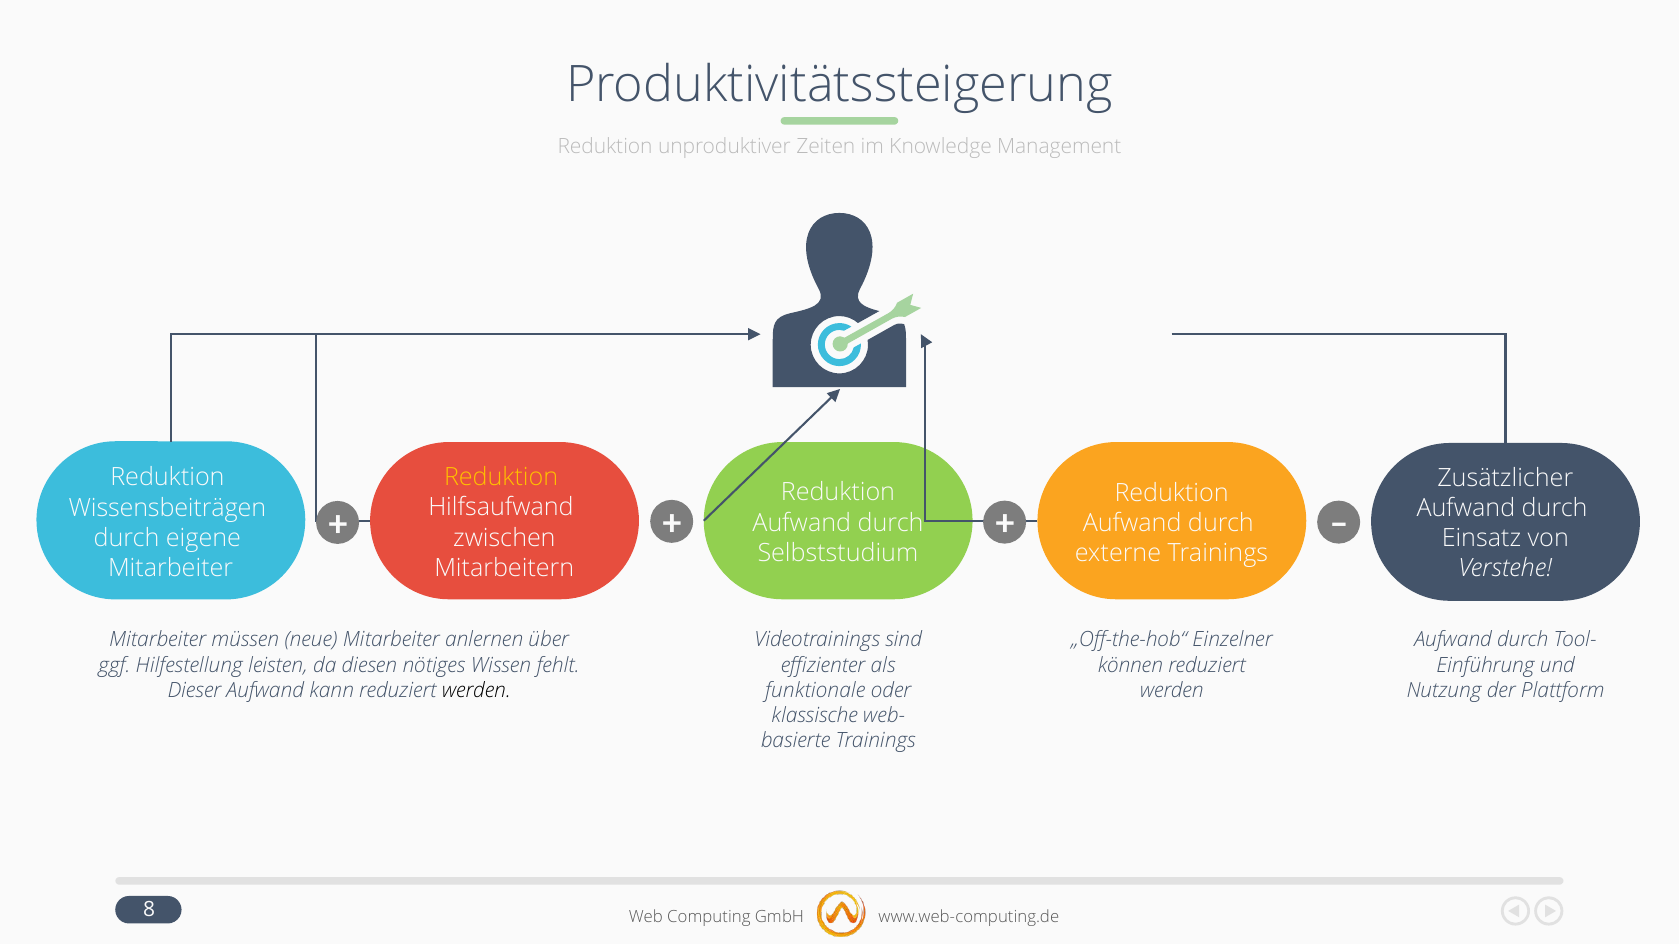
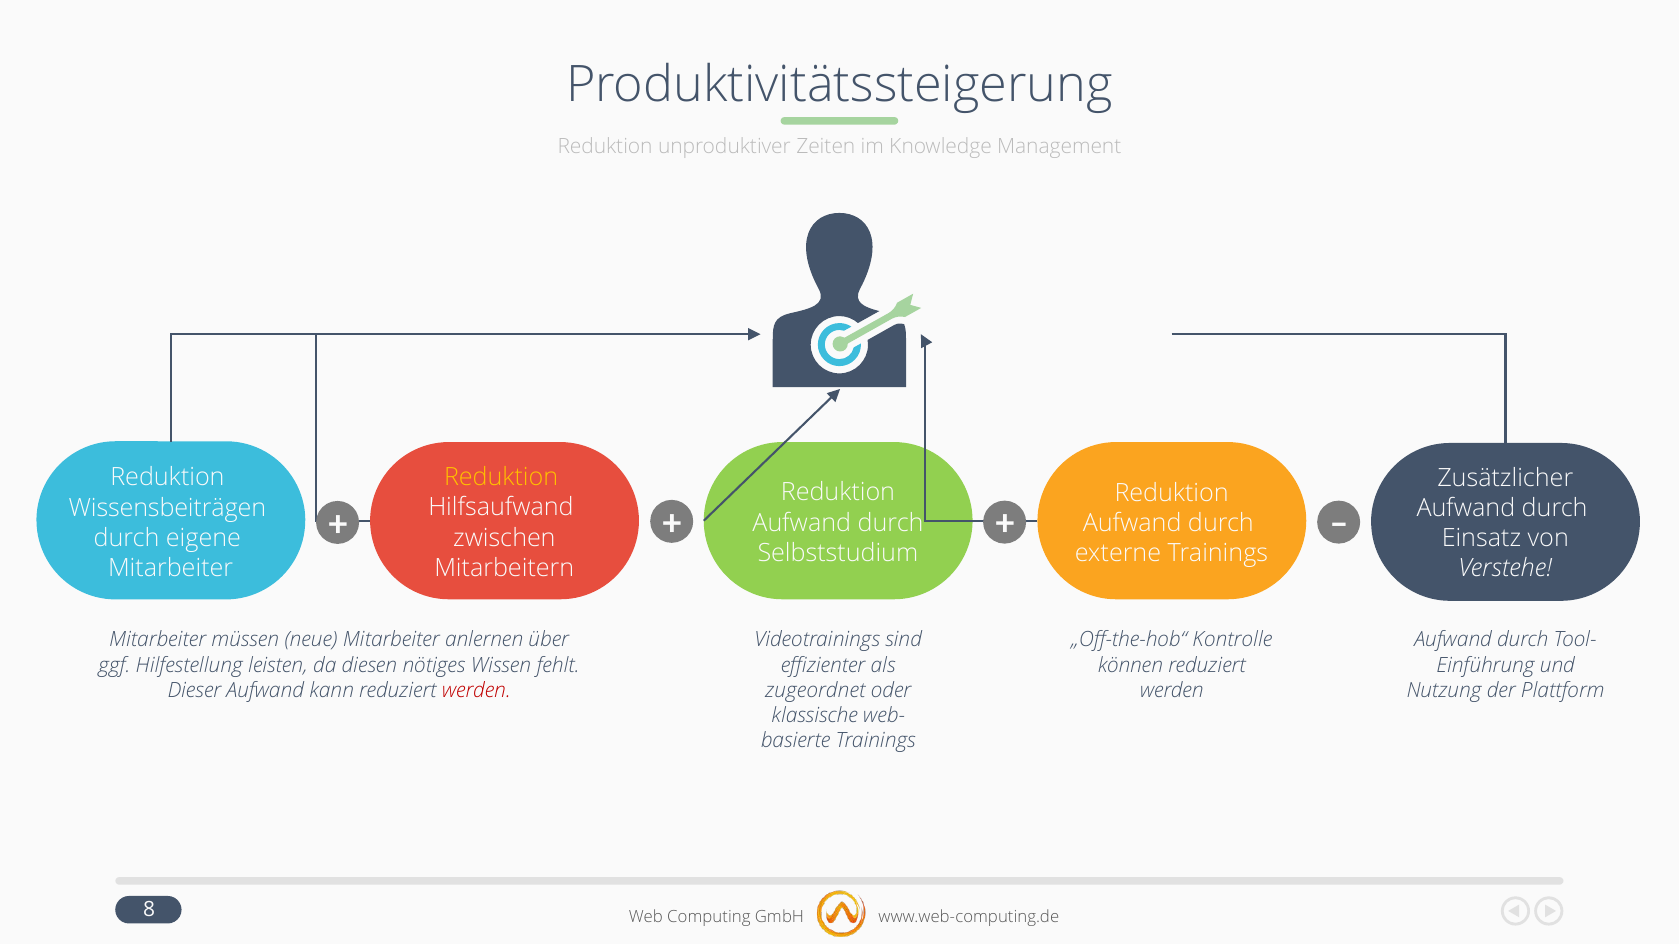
Einzelner: Einzelner -> Kontrolle
werden at (476, 691) colour: black -> red
funktionale: funktionale -> zugeordnet
